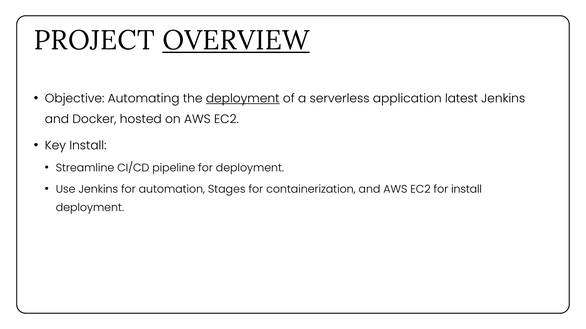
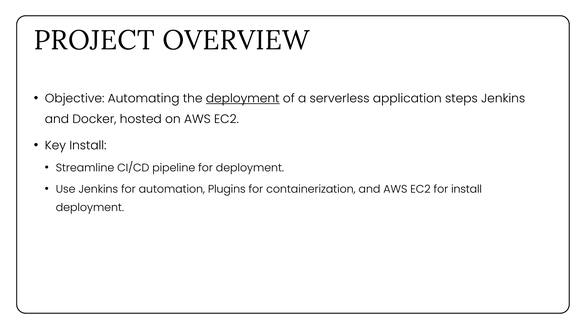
OVERVIEW underline: present -> none
latest: latest -> steps
Stages: Stages -> Plugins
